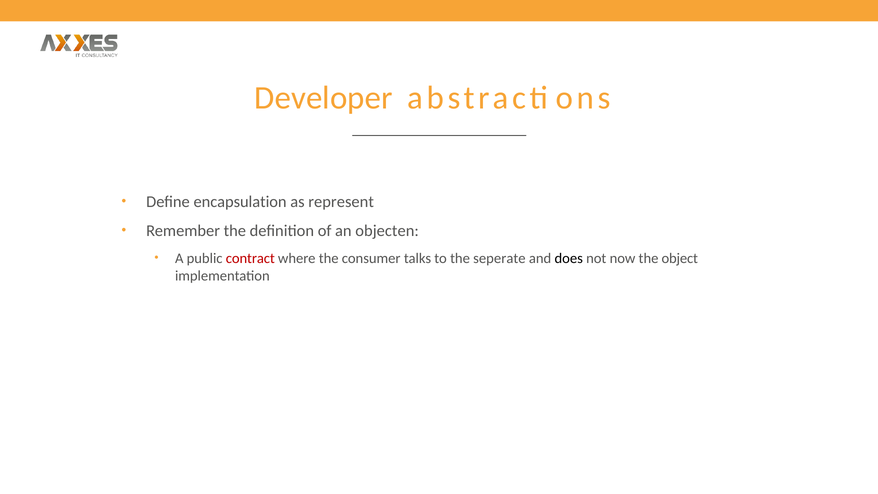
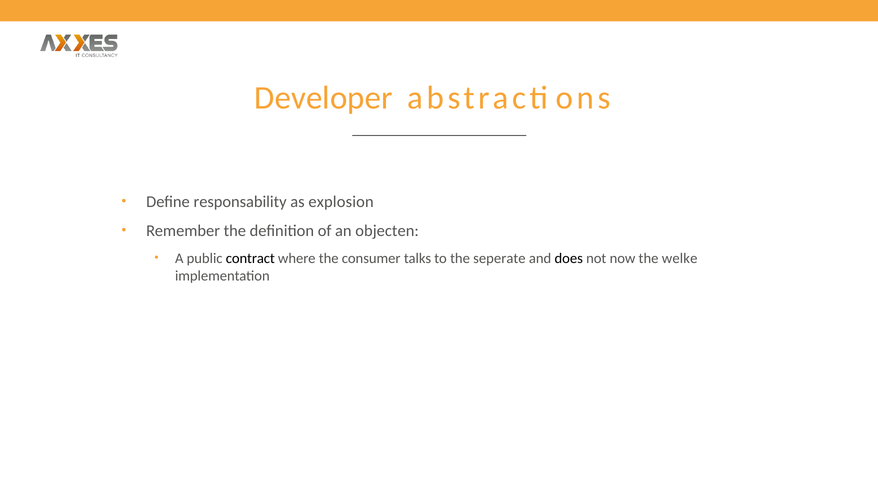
encapsulation: encapsulation -> responsability
represent: represent -> explosion
contract colour: red -> black
object: object -> welke
